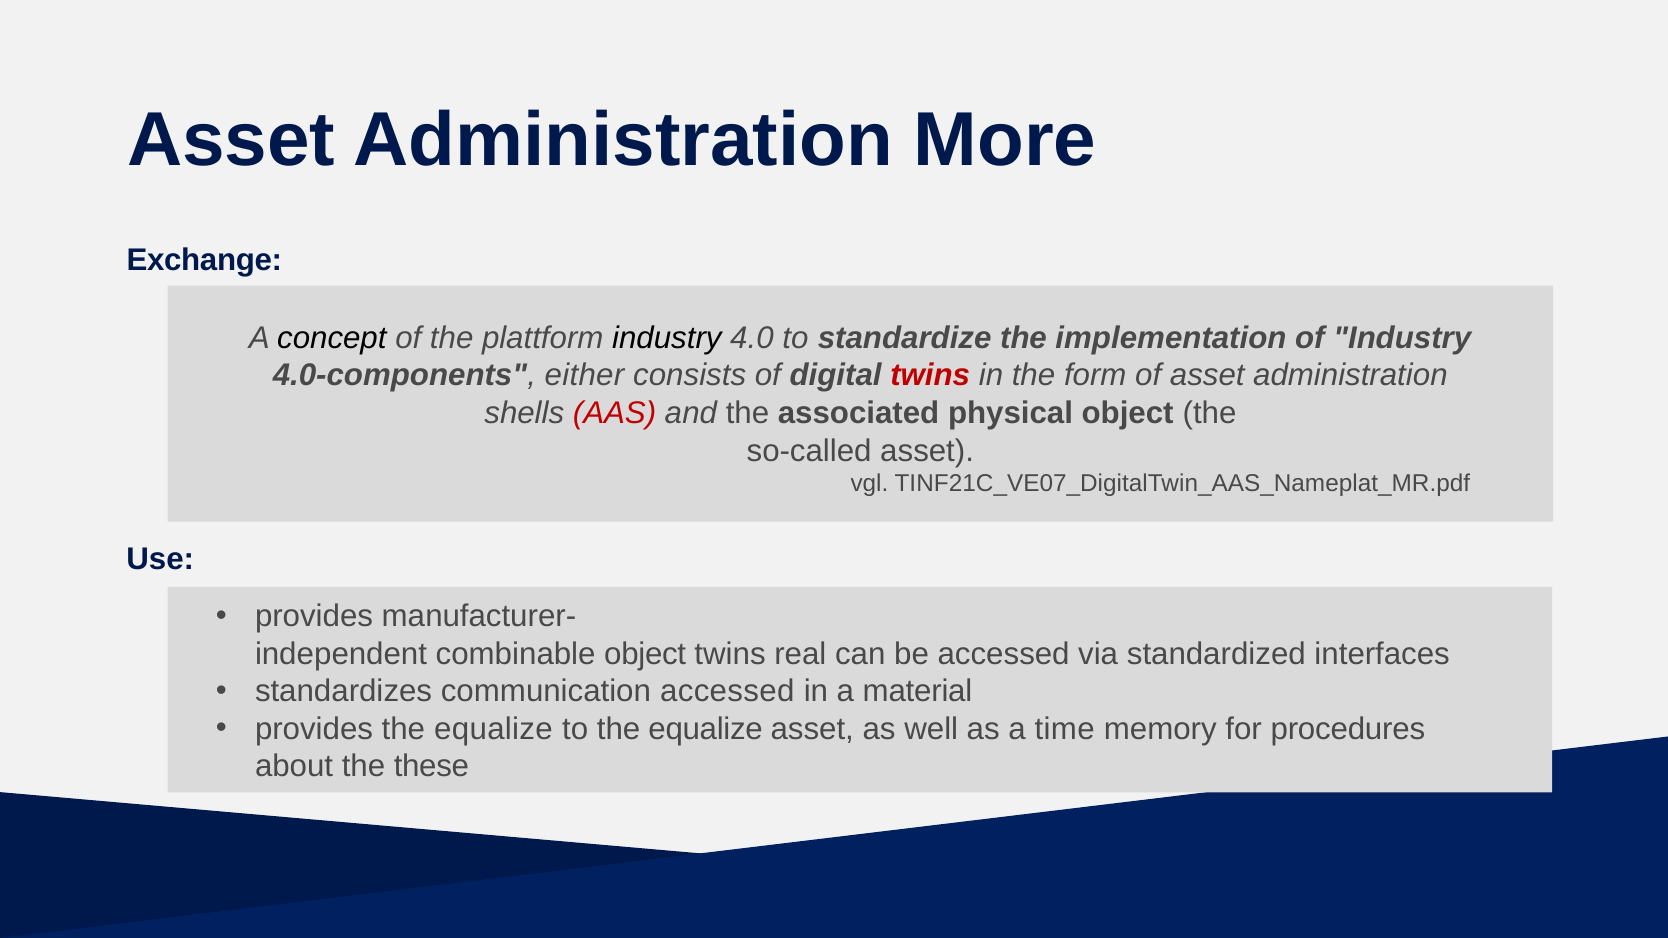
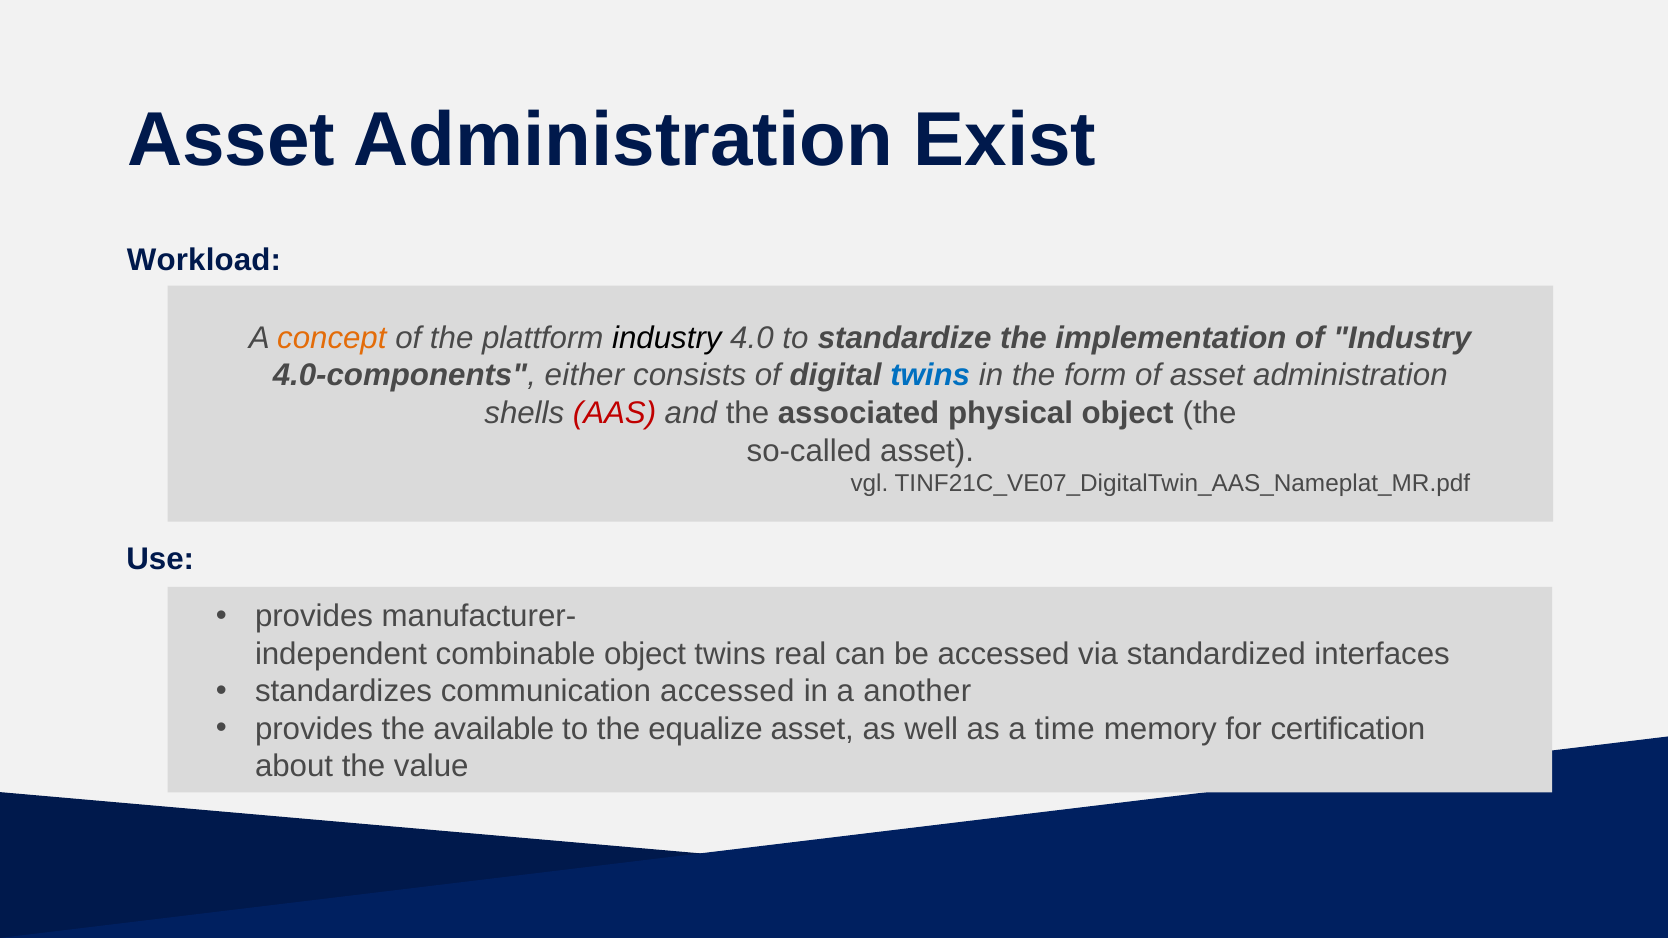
More: More -> Exist
Exchange: Exchange -> Workload
concept colour: black -> orange
twins at (930, 376) colour: red -> blue
material: material -> another
provides the equalize: equalize -> available
procedures: procedures -> certification
these: these -> value
